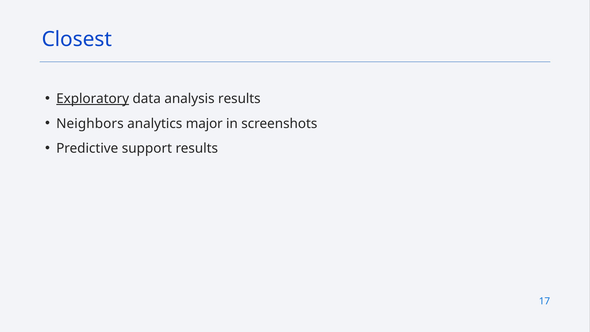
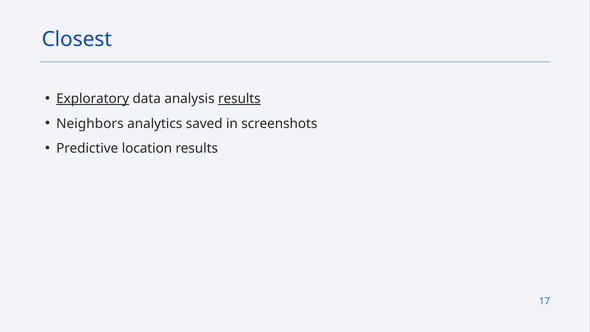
results at (239, 99) underline: none -> present
major: major -> saved
support: support -> location
